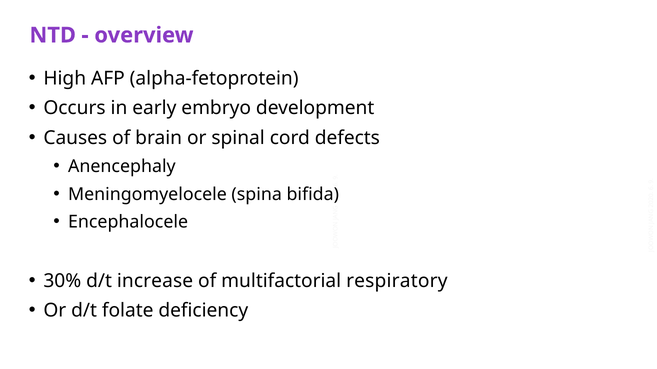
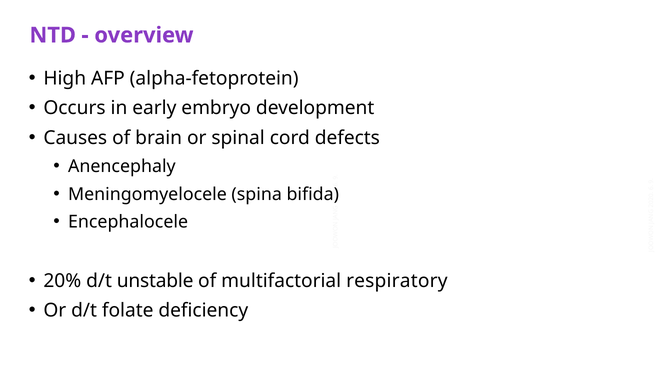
30%: 30% -> 20%
increase: increase -> unstable
